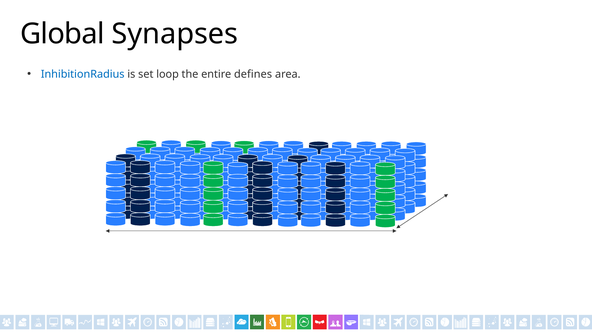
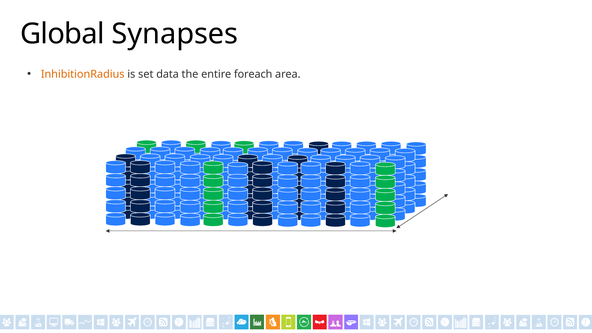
InhibitionRadius colour: blue -> orange
loop: loop -> data
defines: defines -> foreach
